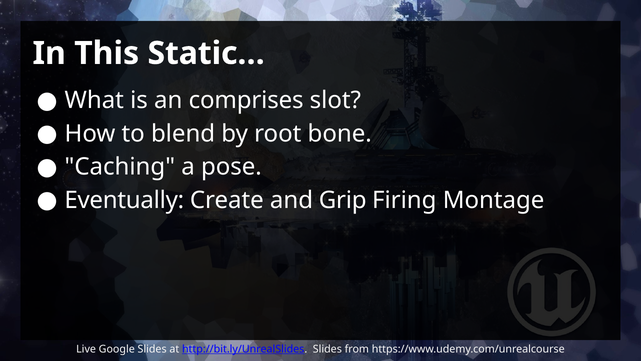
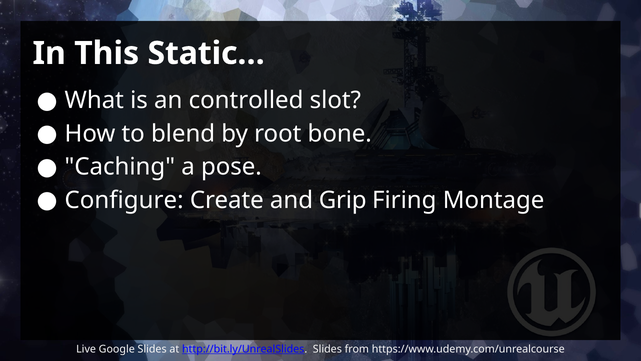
comprises: comprises -> controlled
Eventually: Eventually -> Configure
